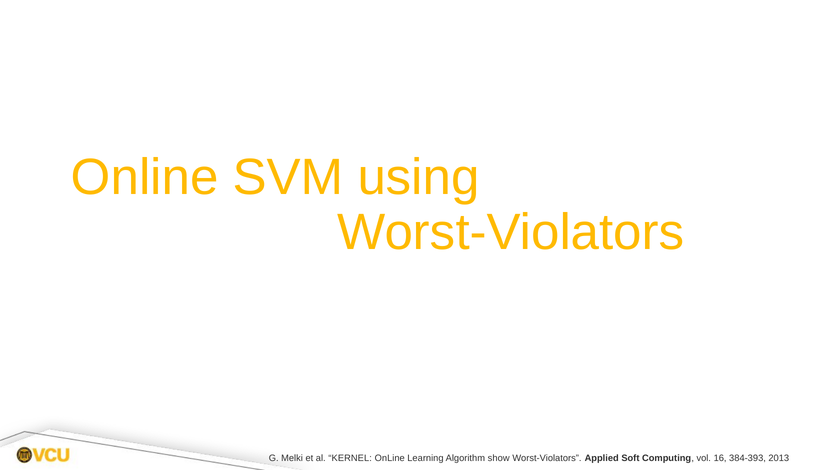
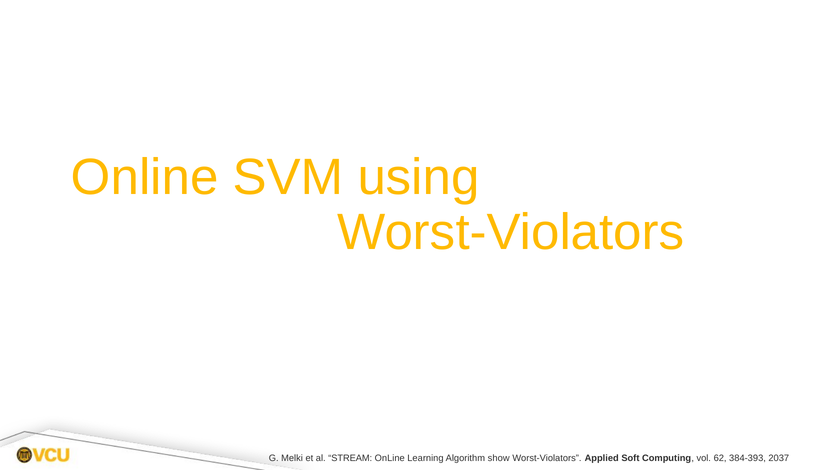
KERNEL: KERNEL -> STREAM
16: 16 -> 62
2013: 2013 -> 2037
